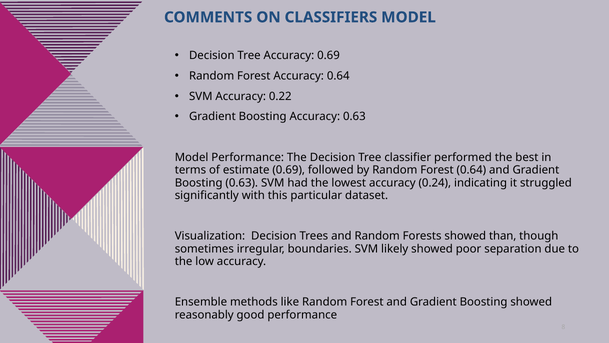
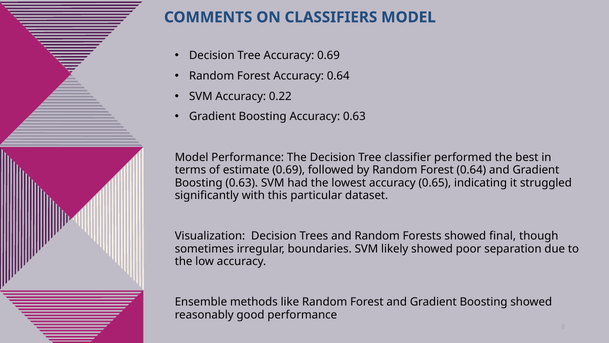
0.24: 0.24 -> 0.65
than: than -> final
